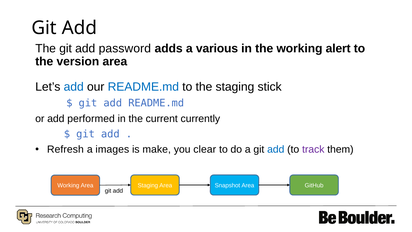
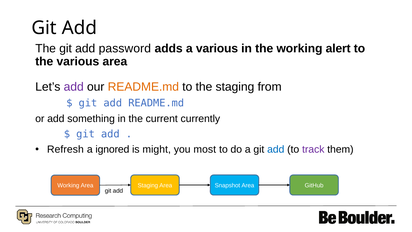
the version: version -> various
add at (74, 87) colour: blue -> purple
README.md at (143, 87) colour: blue -> orange
stick: stick -> from
performed: performed -> something
images: images -> ignored
make: make -> might
clear: clear -> most
